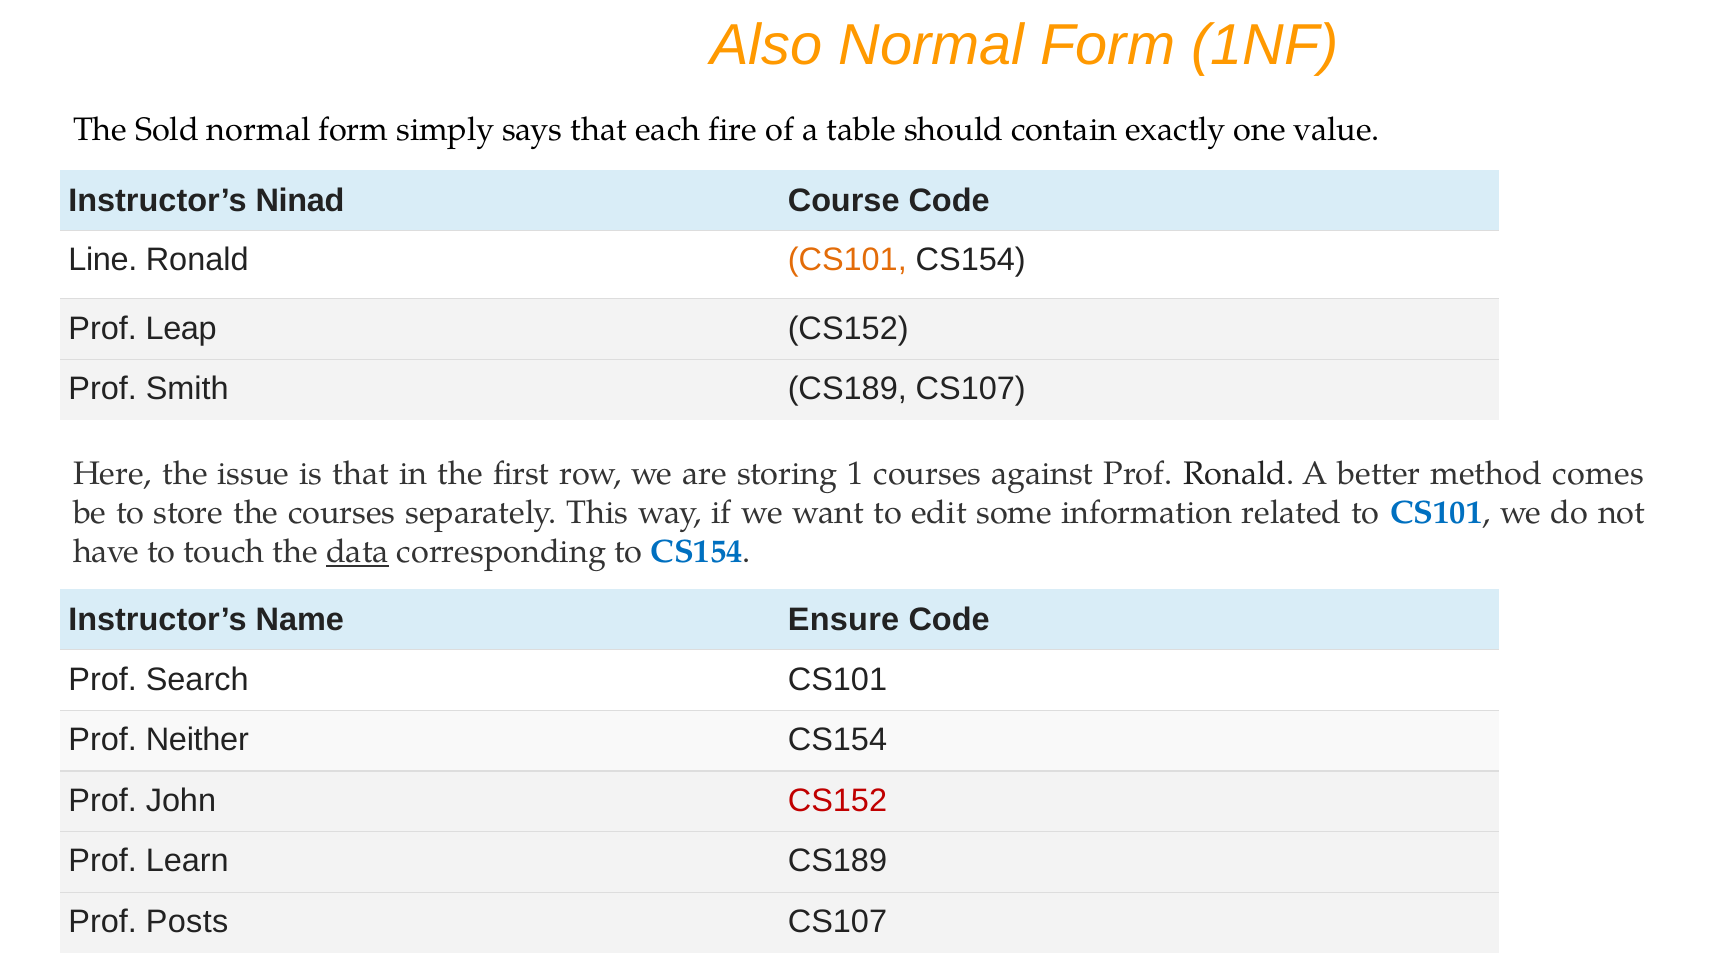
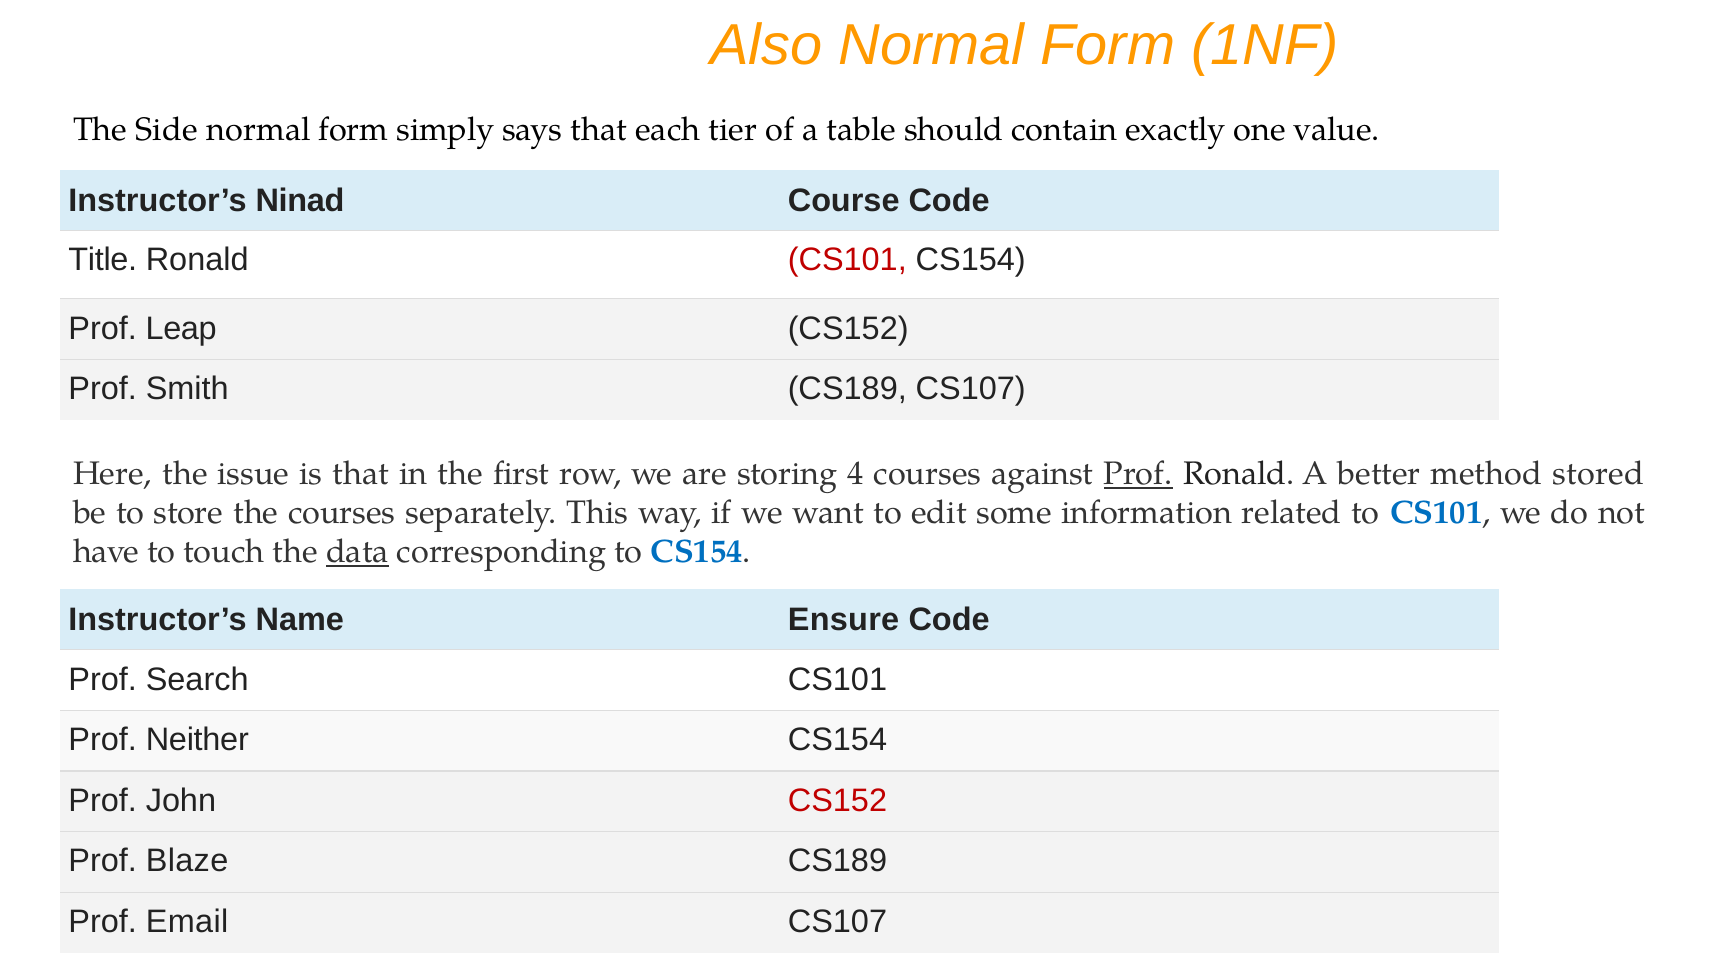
Sold: Sold -> Side
fire: fire -> tier
Line: Line -> Title
CS101 at (847, 260) colour: orange -> red
1: 1 -> 4
Prof at (1138, 474) underline: none -> present
comes: comes -> stored
Learn: Learn -> Blaze
Posts: Posts -> Email
